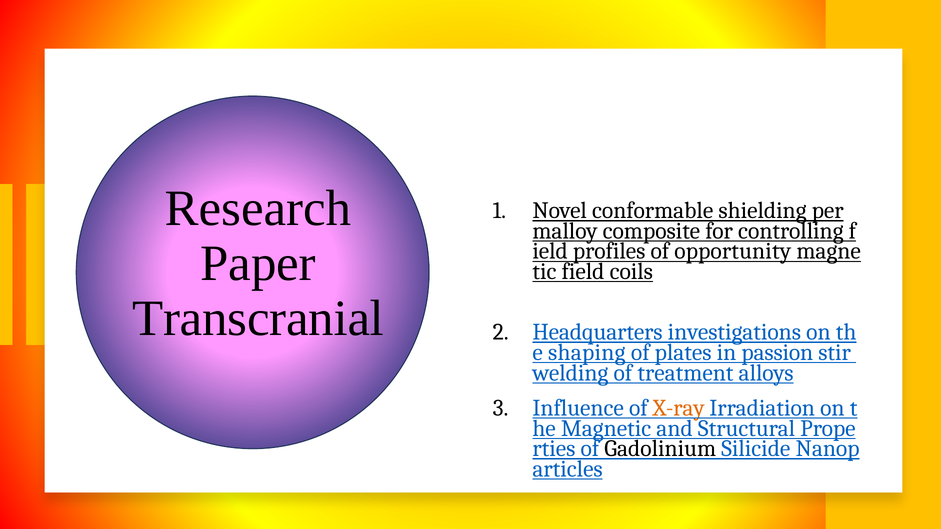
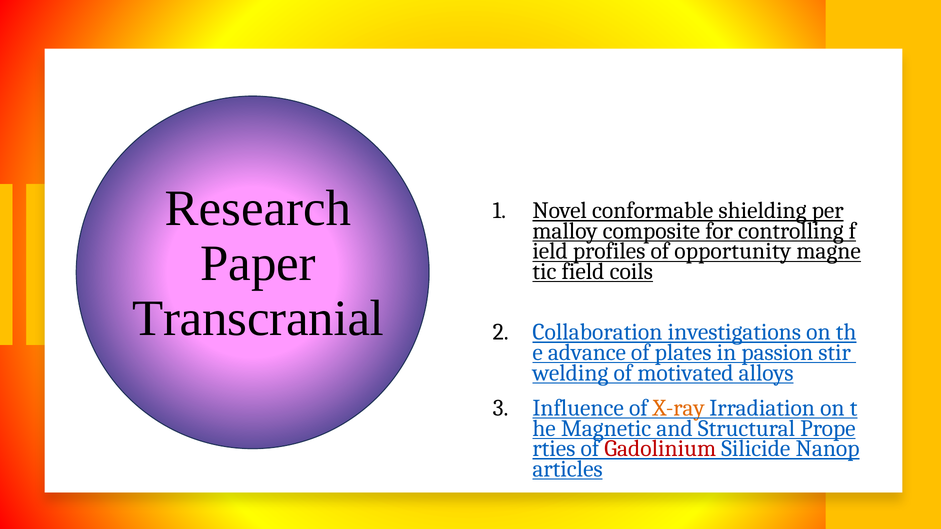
Headquarters: Headquarters -> Collaboration
shaping: shaping -> advance
treatment: treatment -> motivated
Gadolinium colour: black -> red
